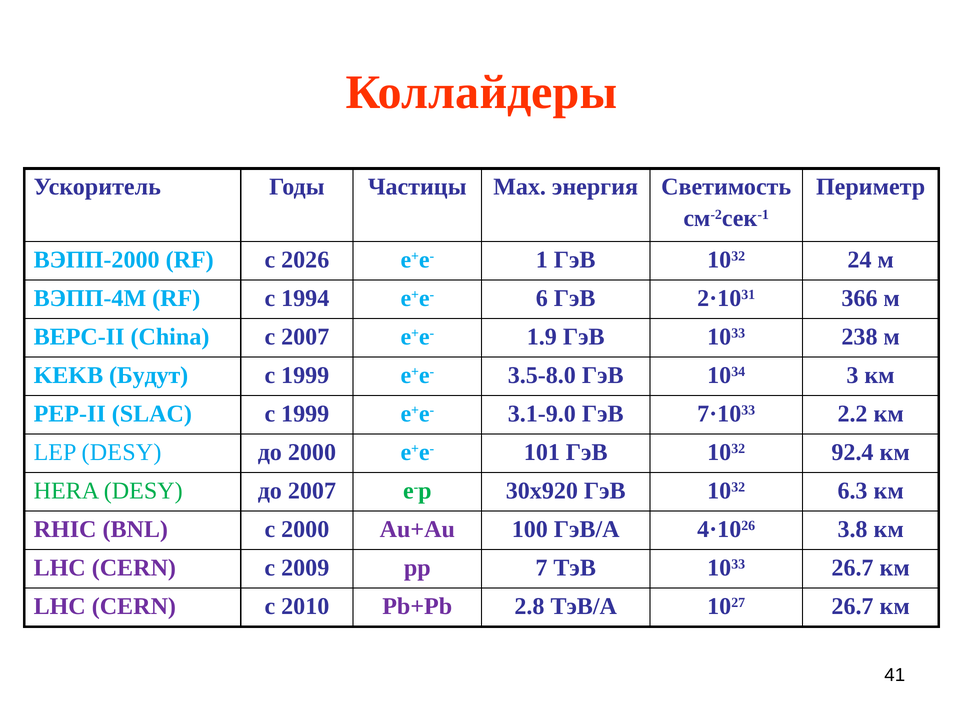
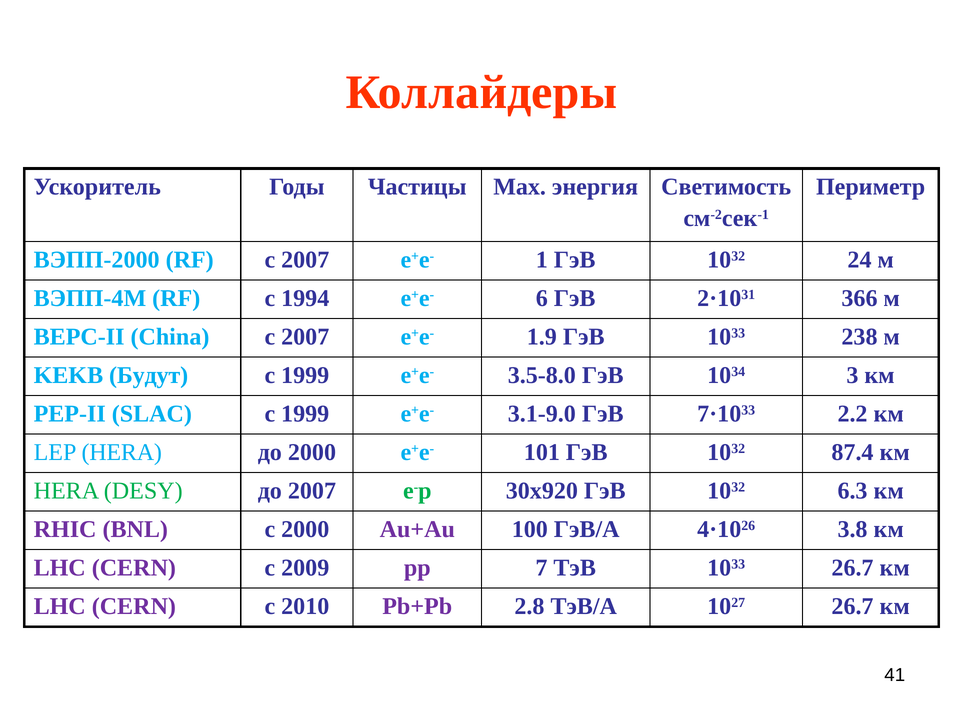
RF с 2026: 2026 -> 2007
LEP DESY: DESY -> HERA
92.4: 92.4 -> 87.4
